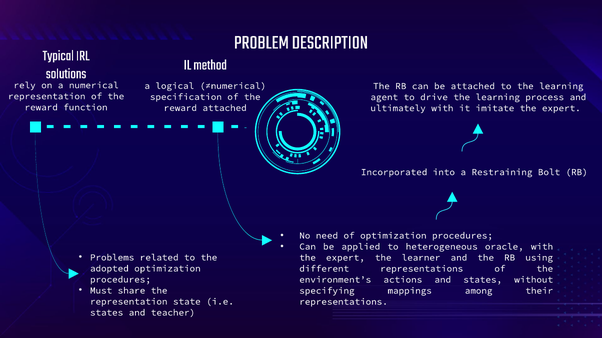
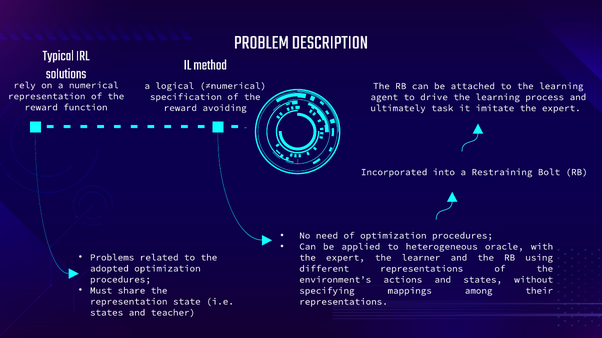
reward attached: attached -> avoiding
ultimately with: with -> task
